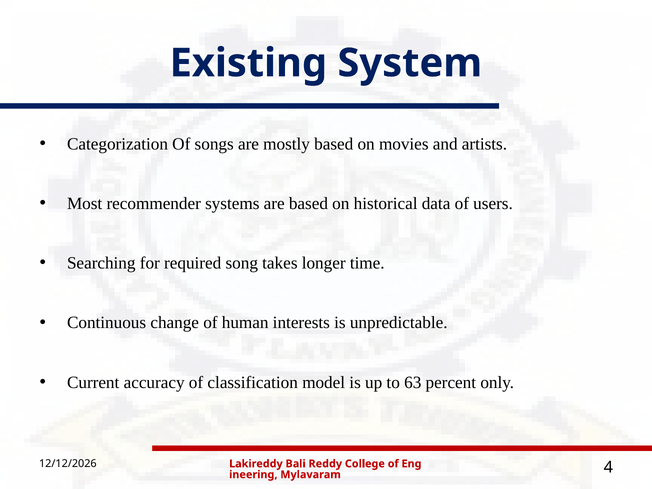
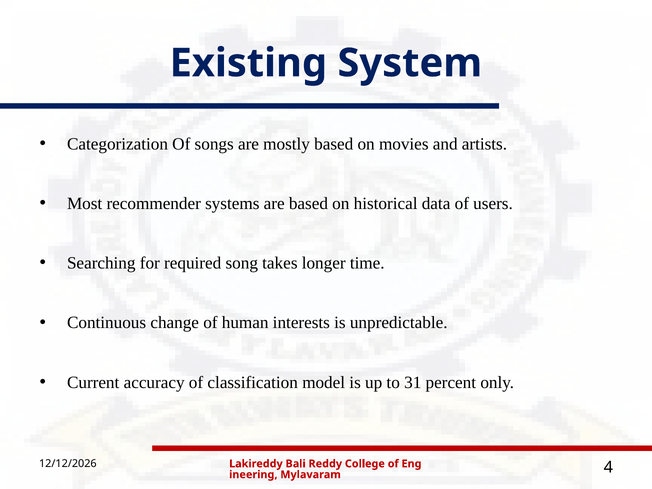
63: 63 -> 31
